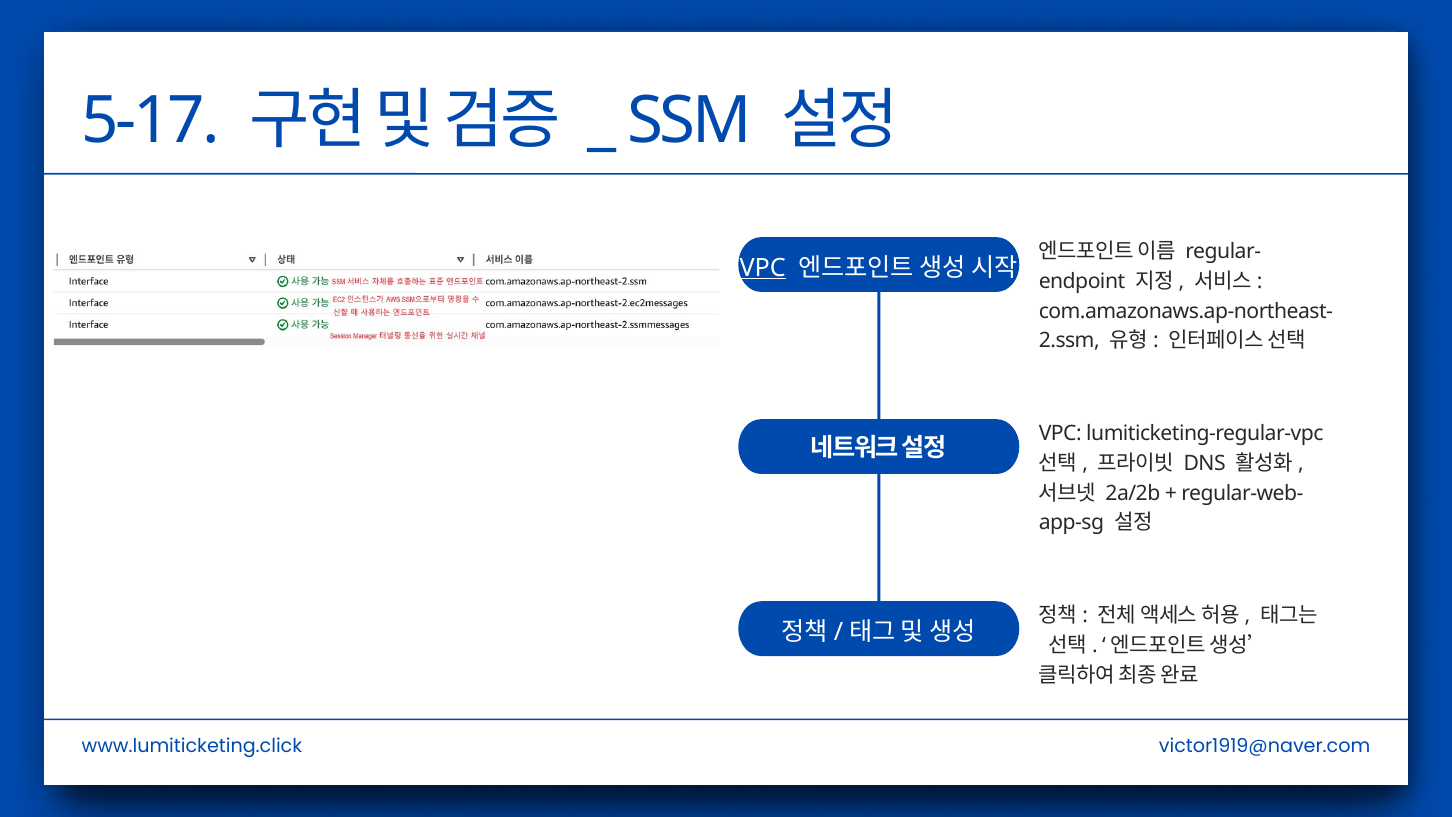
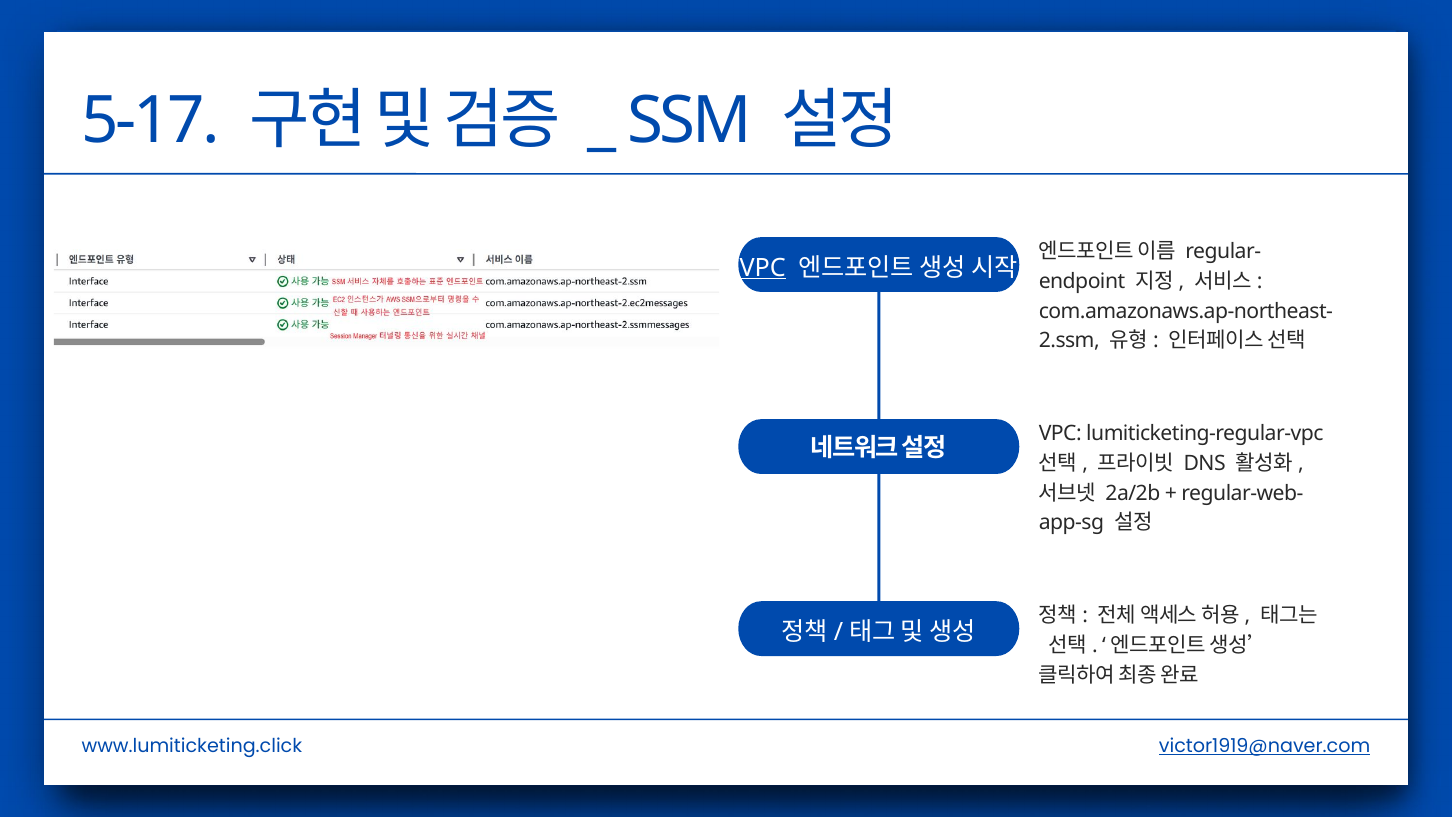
victor1919@naver.com underline: none -> present
